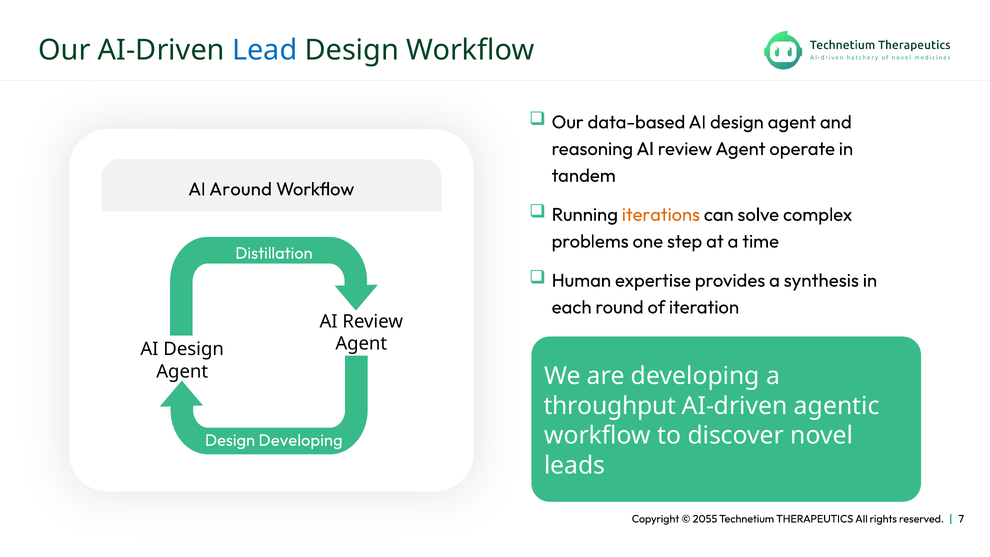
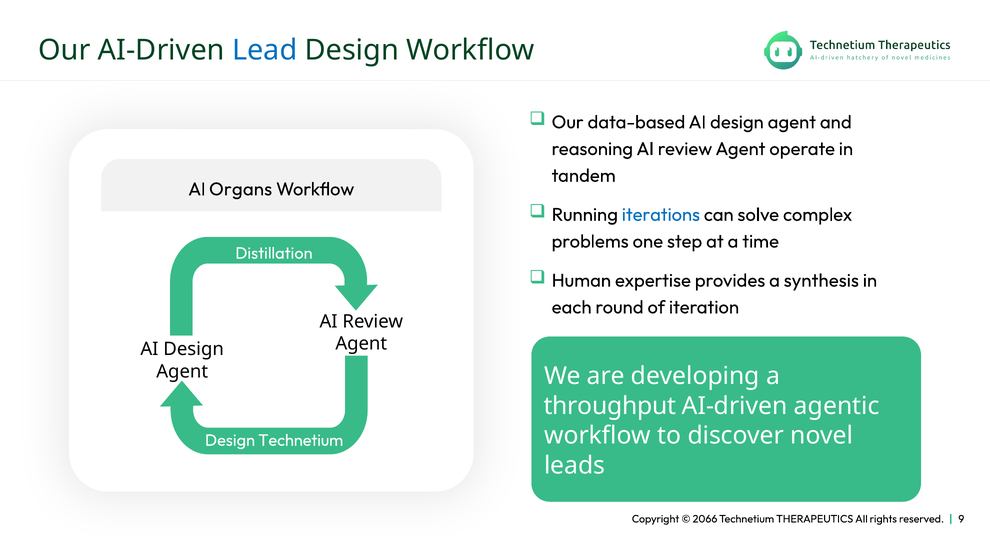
Around: Around -> Organs
iterations colour: orange -> blue
Design Developing: Developing -> Technetium
2055: 2055 -> 2066
7: 7 -> 9
